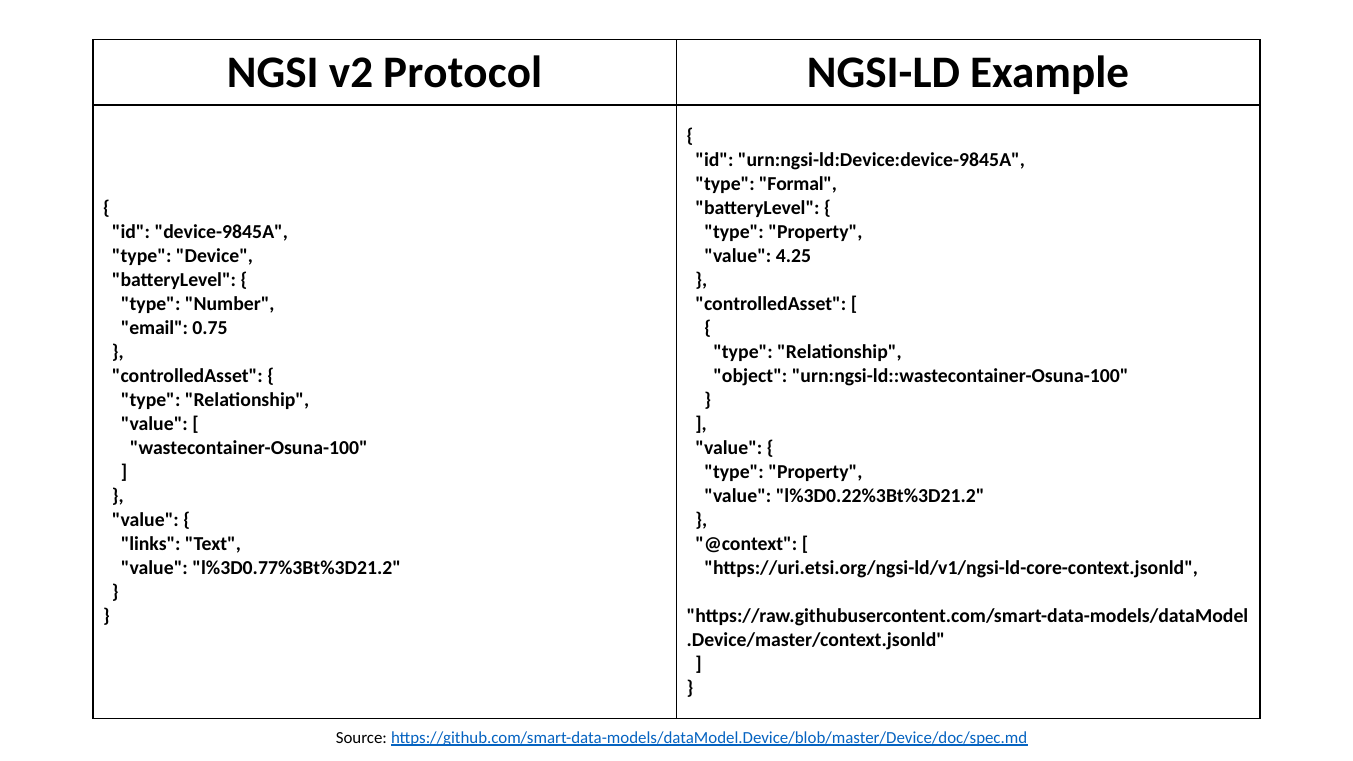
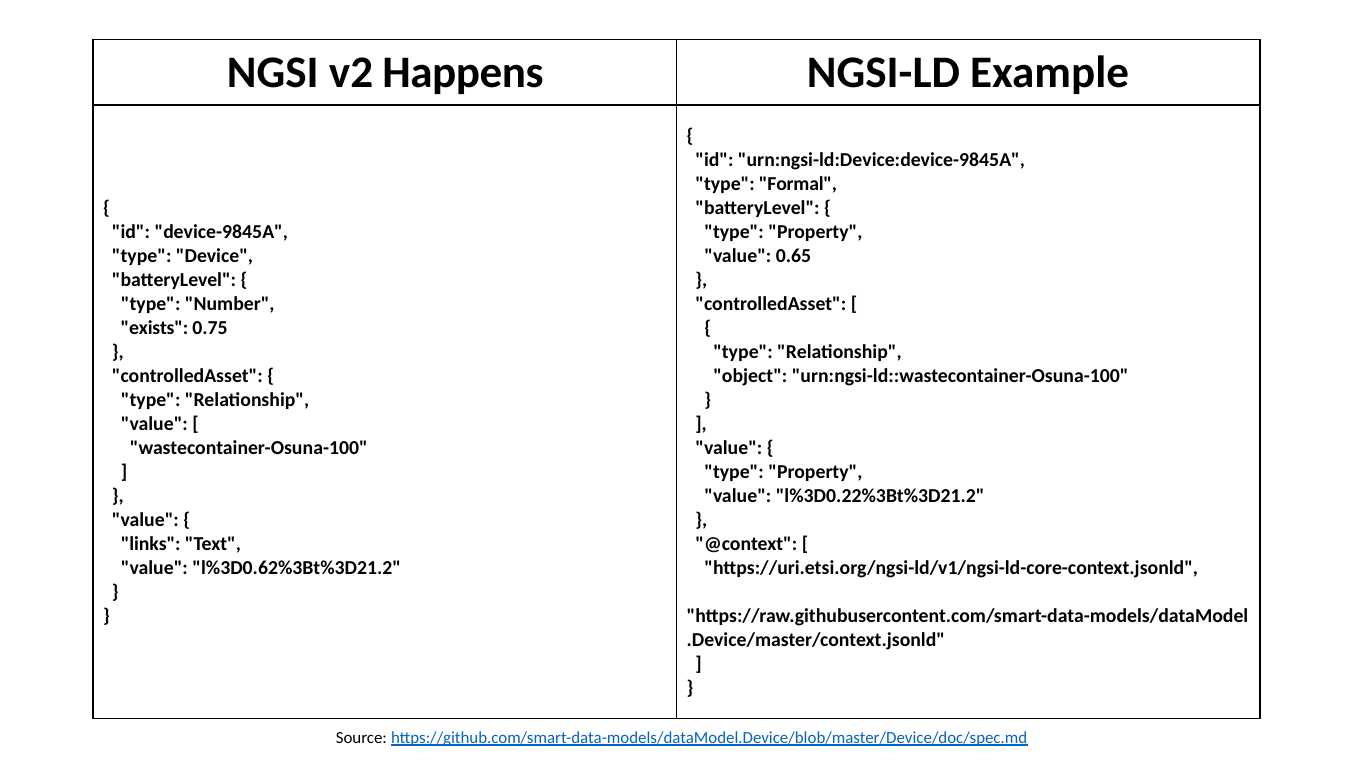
Protocol: Protocol -> Happens
4.25: 4.25 -> 0.65
email: email -> exists
l%3D0.77%3Bt%3D21.2: l%3D0.77%3Bt%3D21.2 -> l%3D0.62%3Bt%3D21.2
